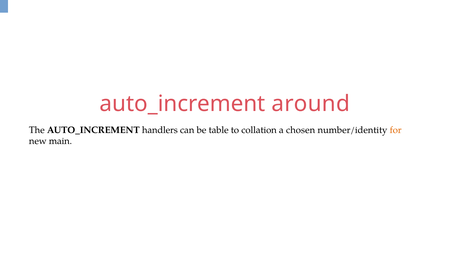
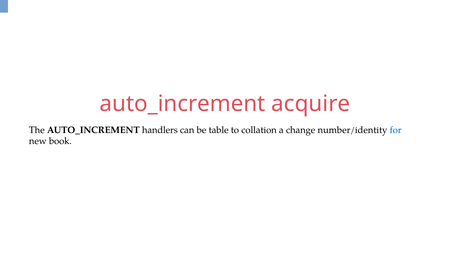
around: around -> acquire
chosen: chosen -> change
for colour: orange -> blue
main: main -> book
